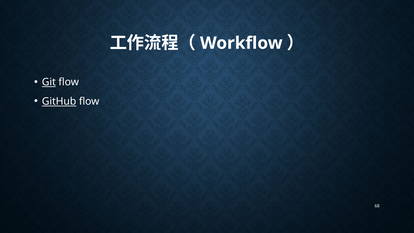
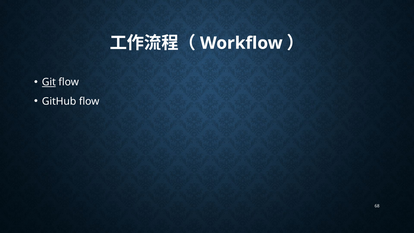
GitHub underline: present -> none
